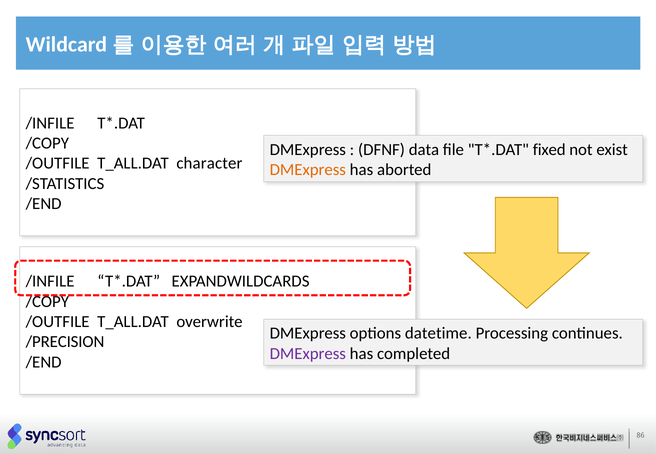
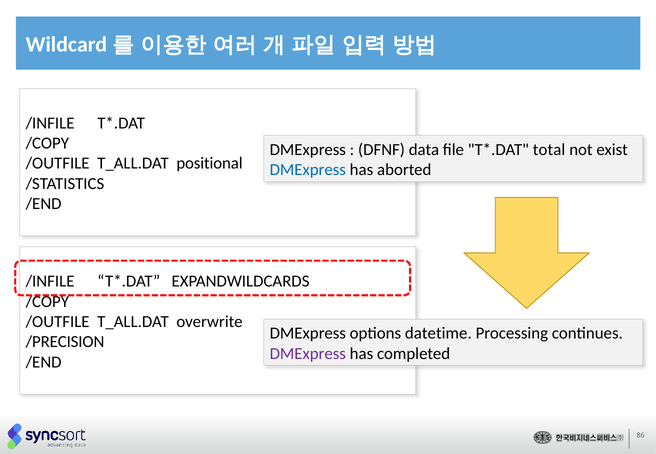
fixed: fixed -> total
T_ALL.DAT character: character -> positional
DMExpress at (308, 170) colour: orange -> blue
